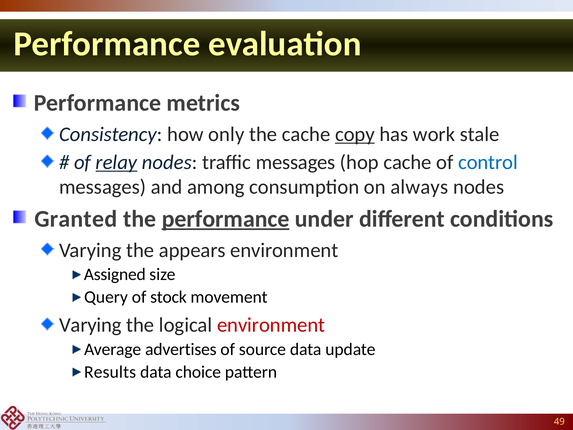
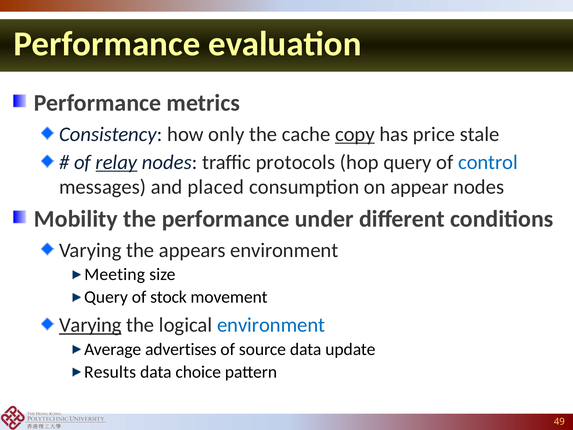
work: work -> price
traffic messages: messages -> protocols
hop cache: cache -> query
among: among -> placed
always: always -> appear
Granted: Granted -> Mobility
performance at (226, 219) underline: present -> none
Assigned: Assigned -> Meeting
Varying at (90, 325) underline: none -> present
environment at (271, 325) colour: red -> blue
